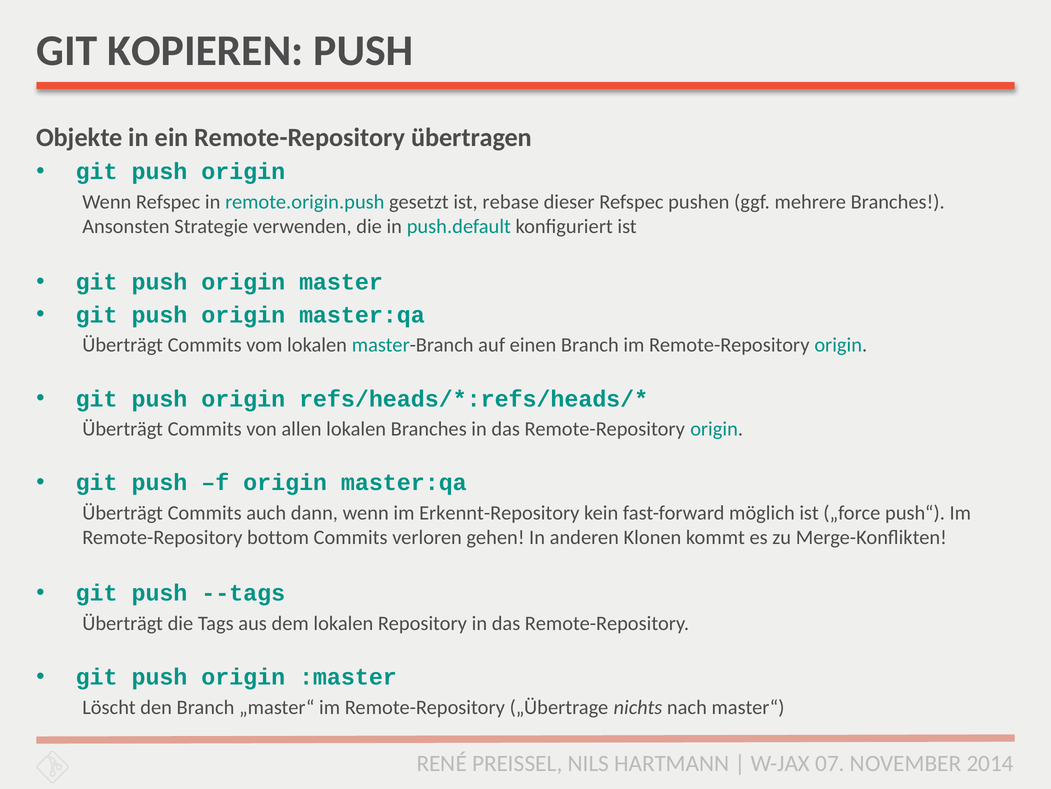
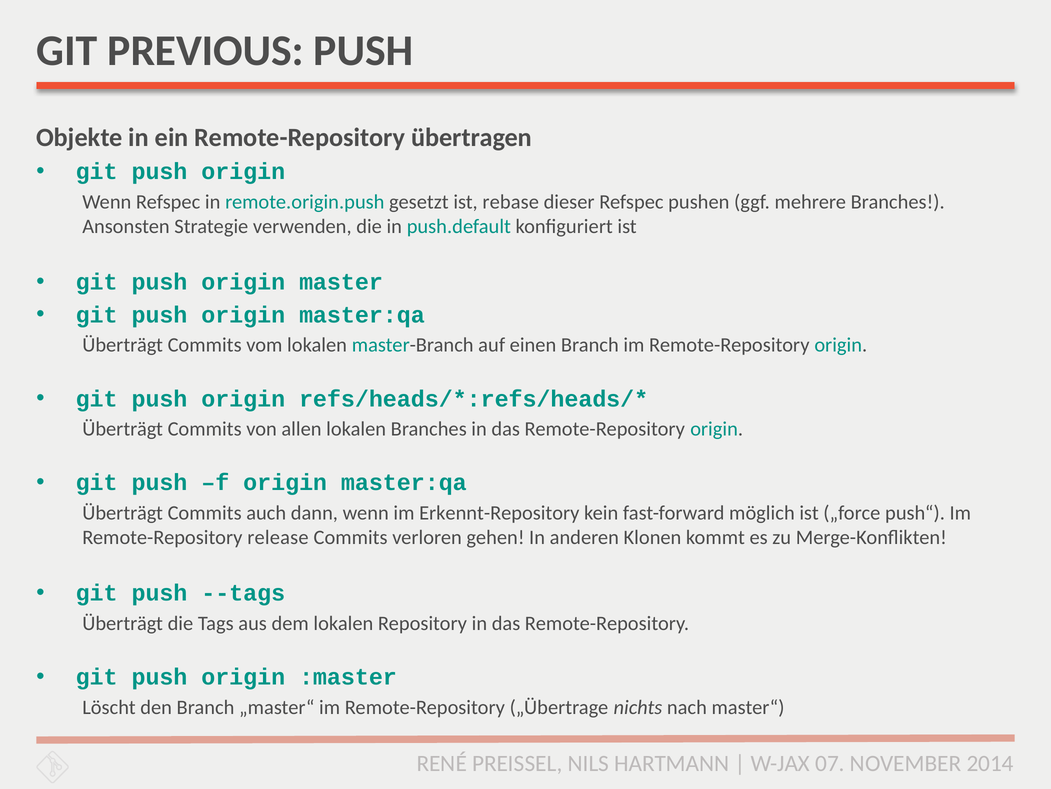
KOPIEREN: KOPIEREN -> PREVIOUS
bottom: bottom -> release
